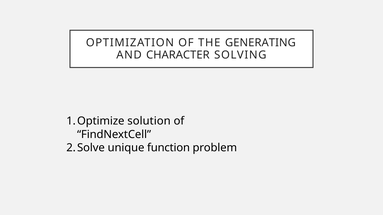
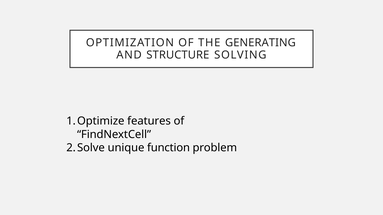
CHARACTER: CHARACTER -> STRUCTURE
solution: solution -> features
